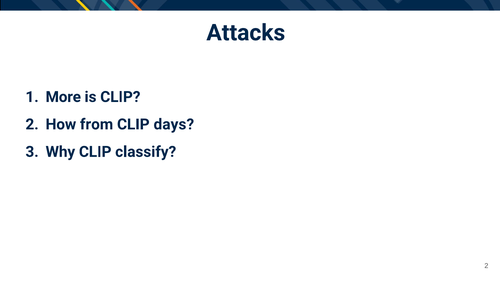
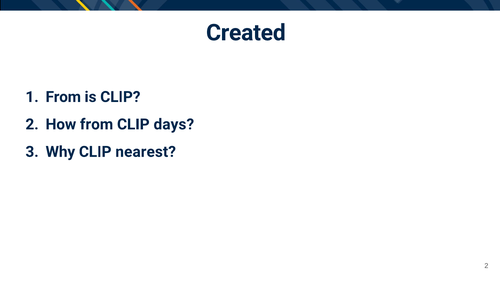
Attacks: Attacks -> Created
More at (63, 97): More -> From
classify: classify -> nearest
